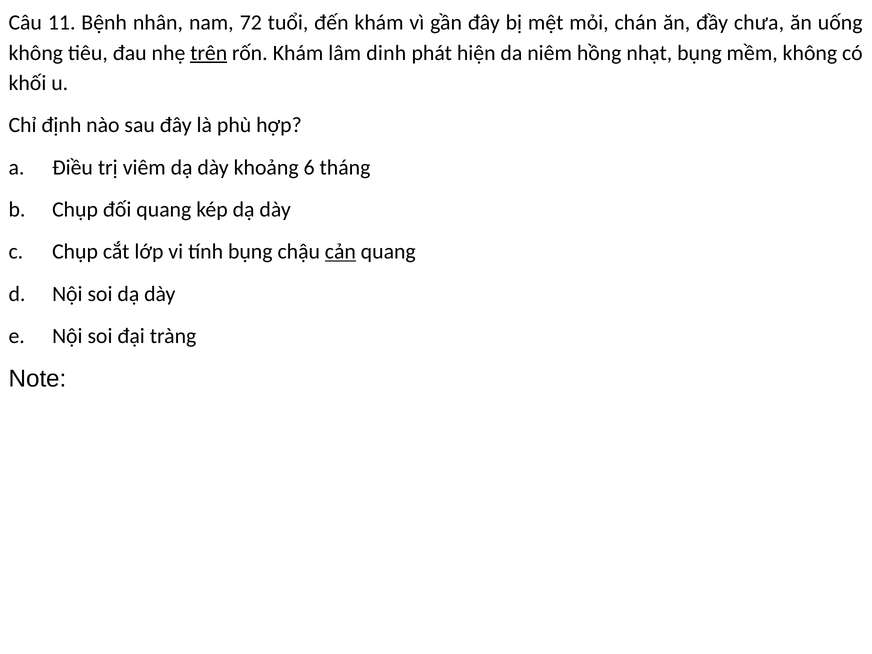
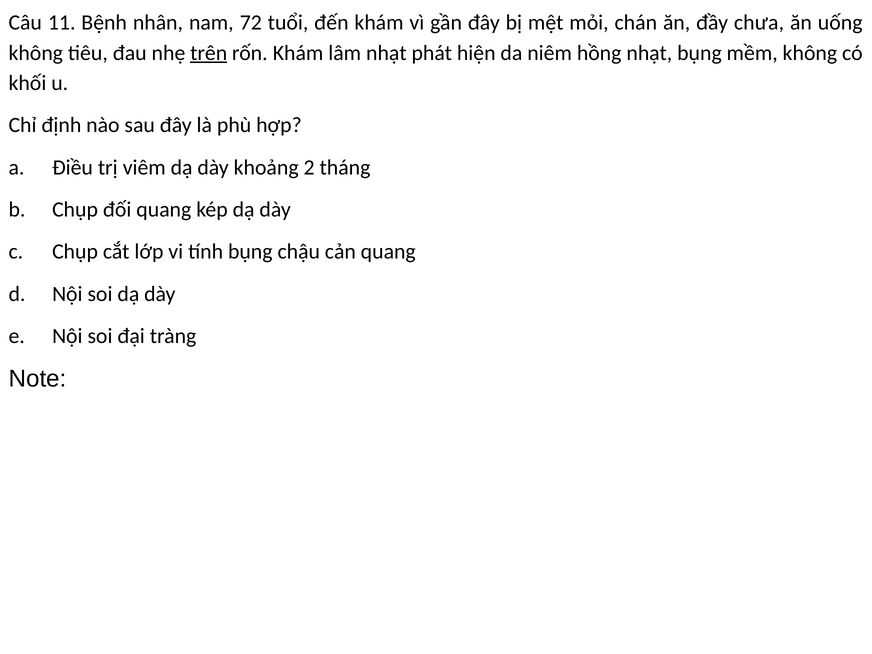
lâm dinh: dinh -> nhạt
6: 6 -> 2
cản underline: present -> none
